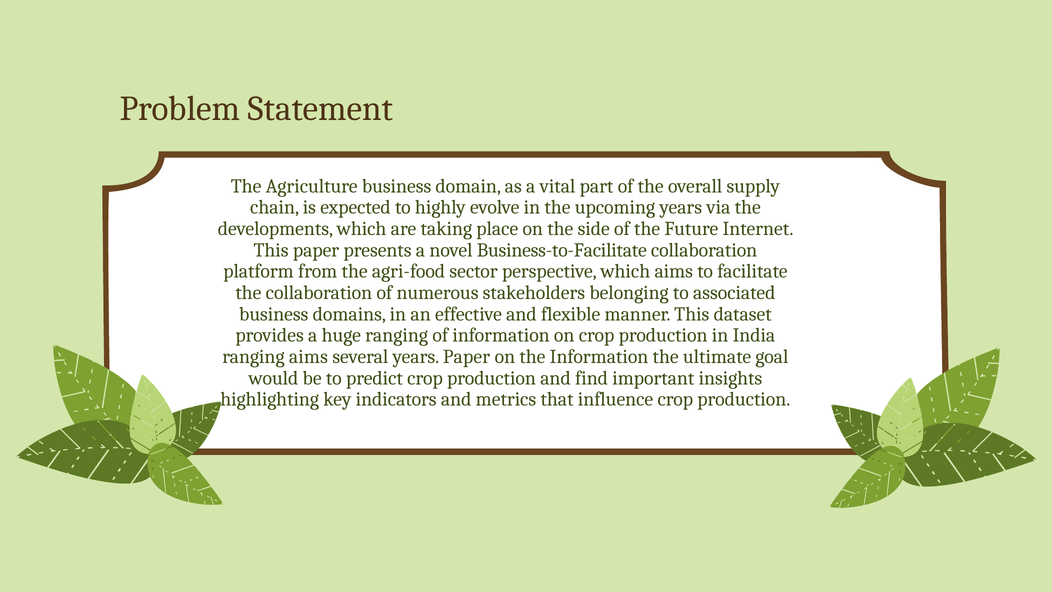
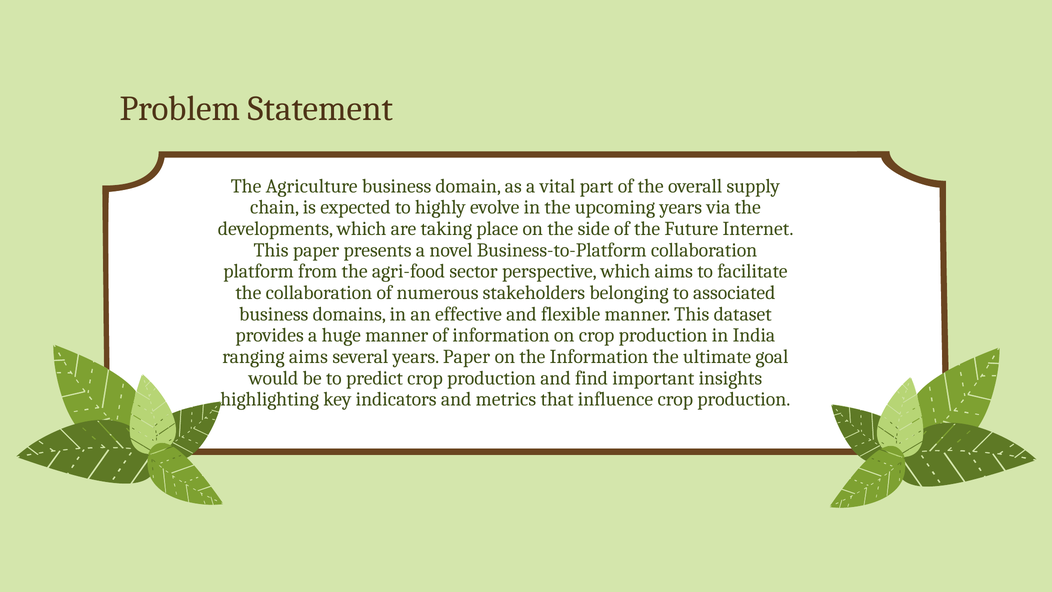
Business-to-Facilitate: Business-to-Facilitate -> Business-to-Platform
huge ranging: ranging -> manner
